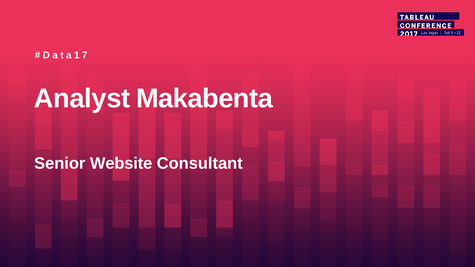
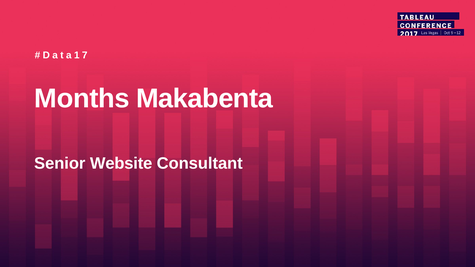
Analyst: Analyst -> Months
